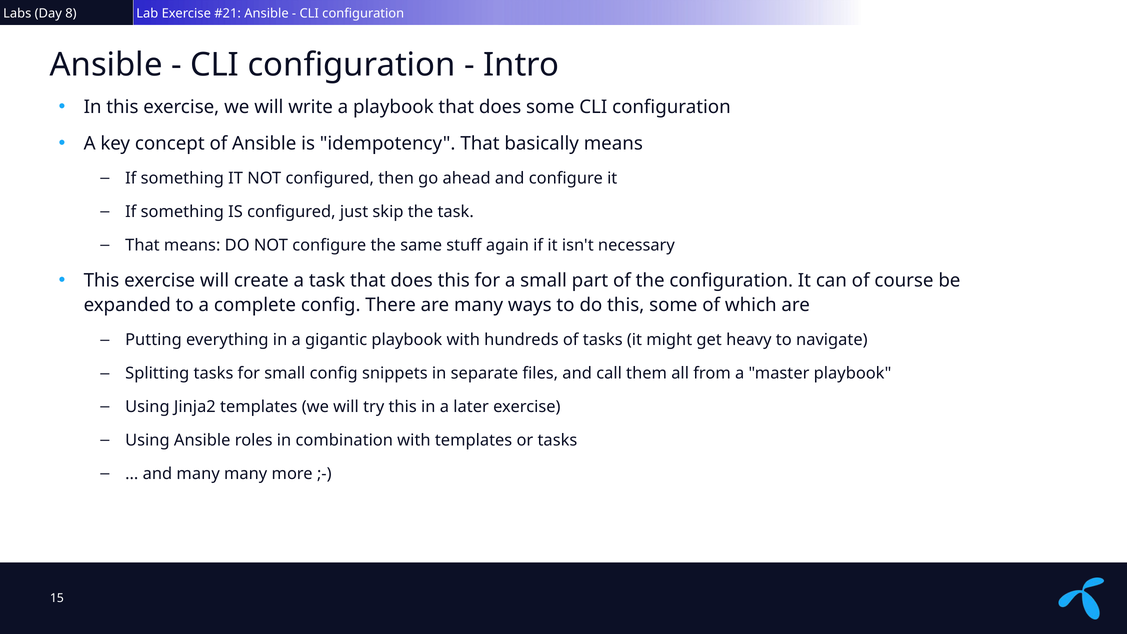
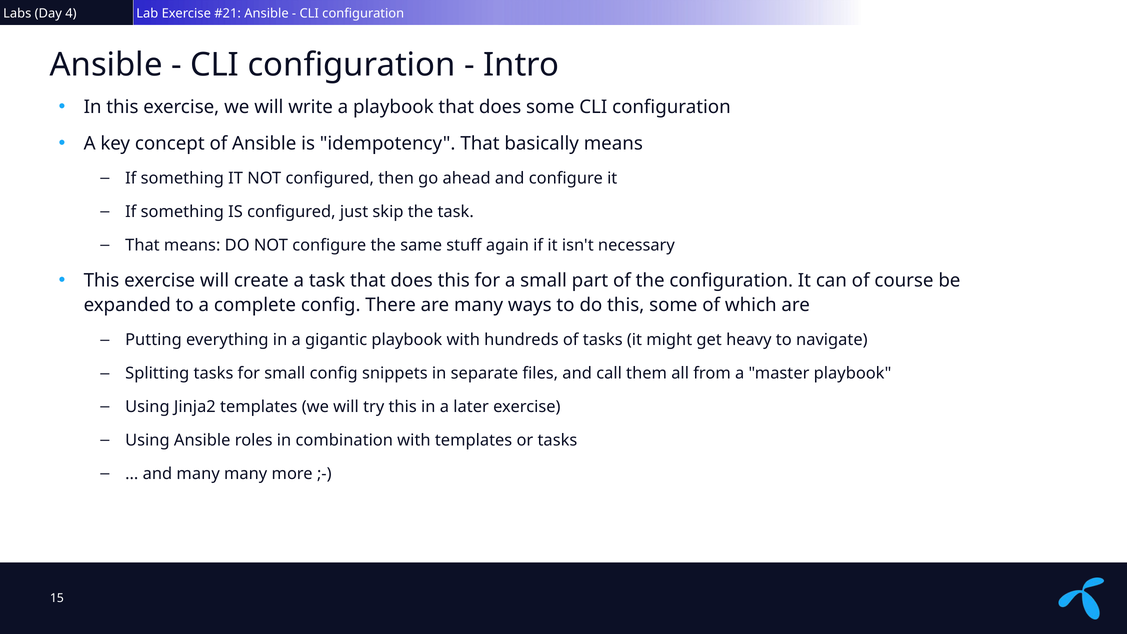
8: 8 -> 4
